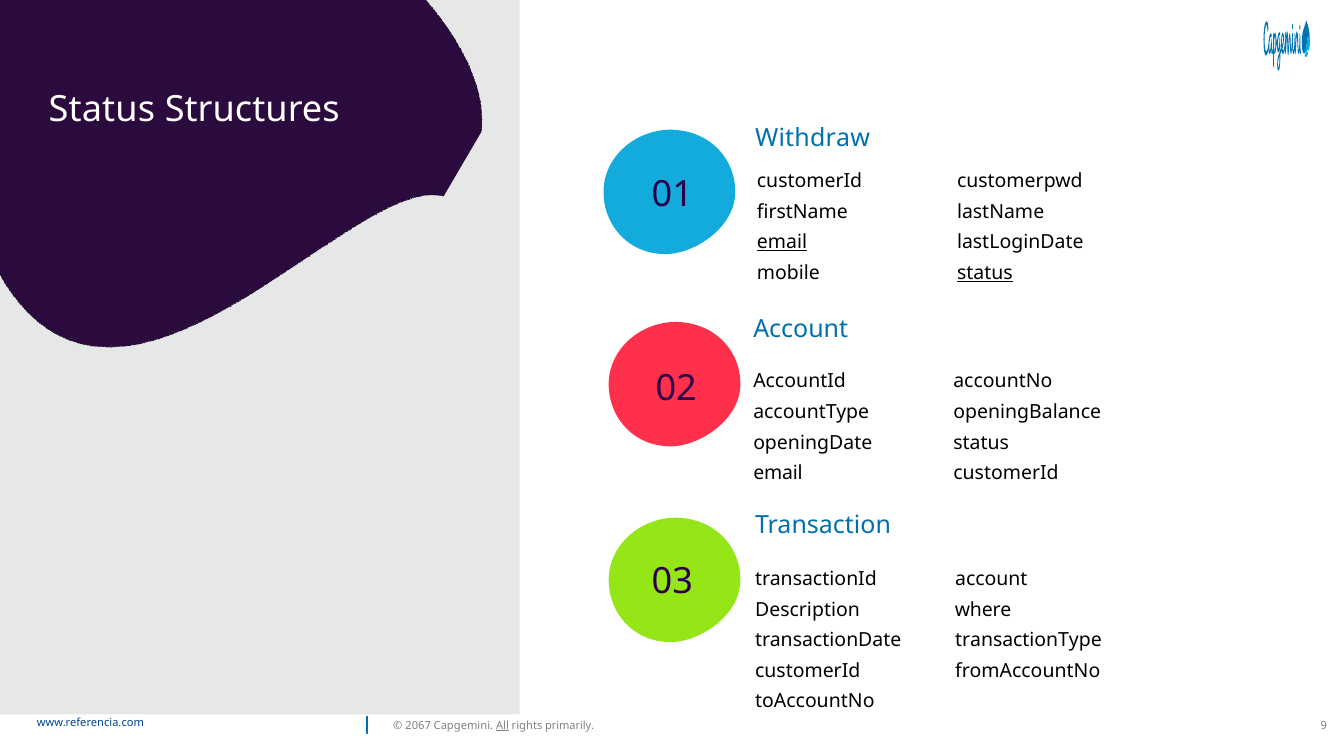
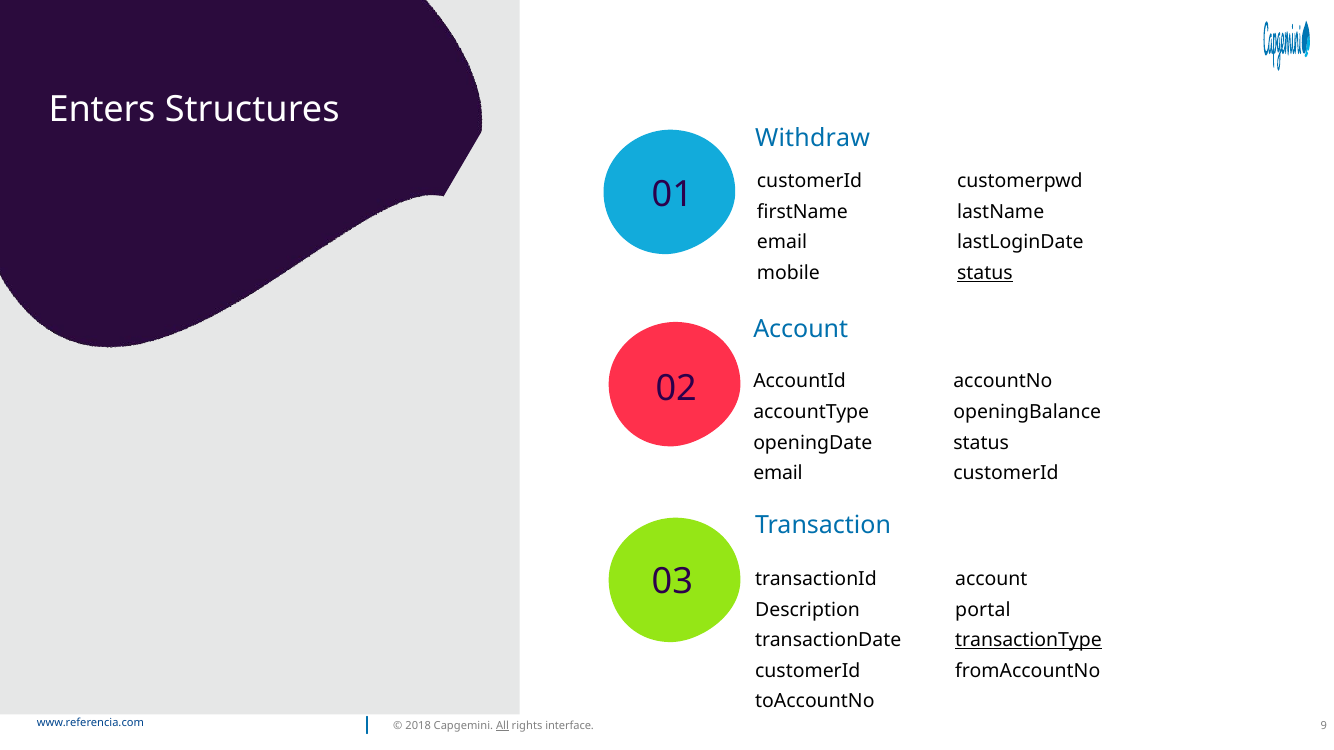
Status at (102, 110): Status -> Enters
email at (782, 242) underline: present -> none
where: where -> portal
transactionType underline: none -> present
2067: 2067 -> 2018
primarily: primarily -> interface
